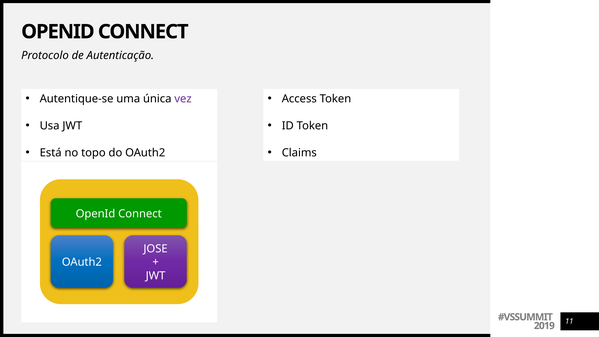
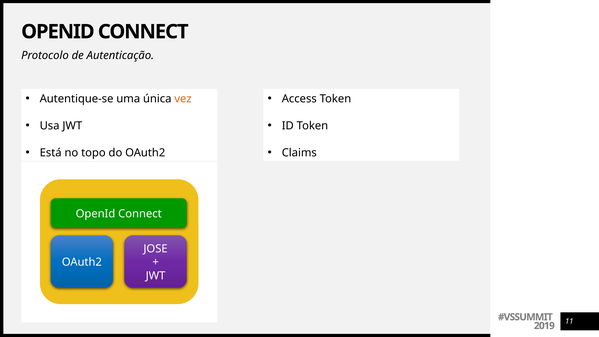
vez colour: purple -> orange
